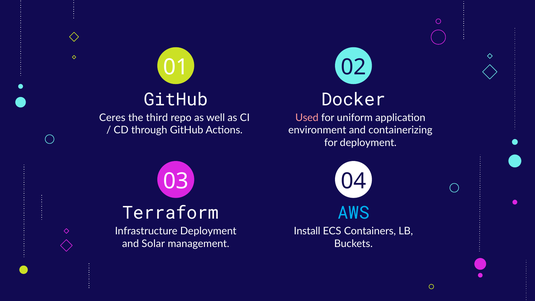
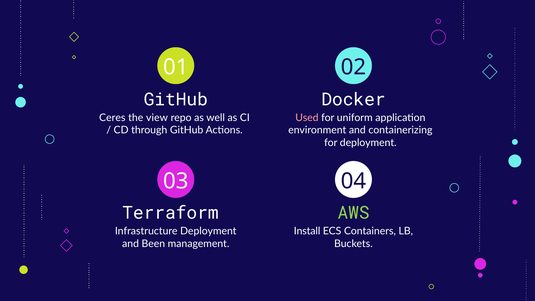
third: third -> view
AWS colour: light blue -> light green
Solar: Solar -> Been
